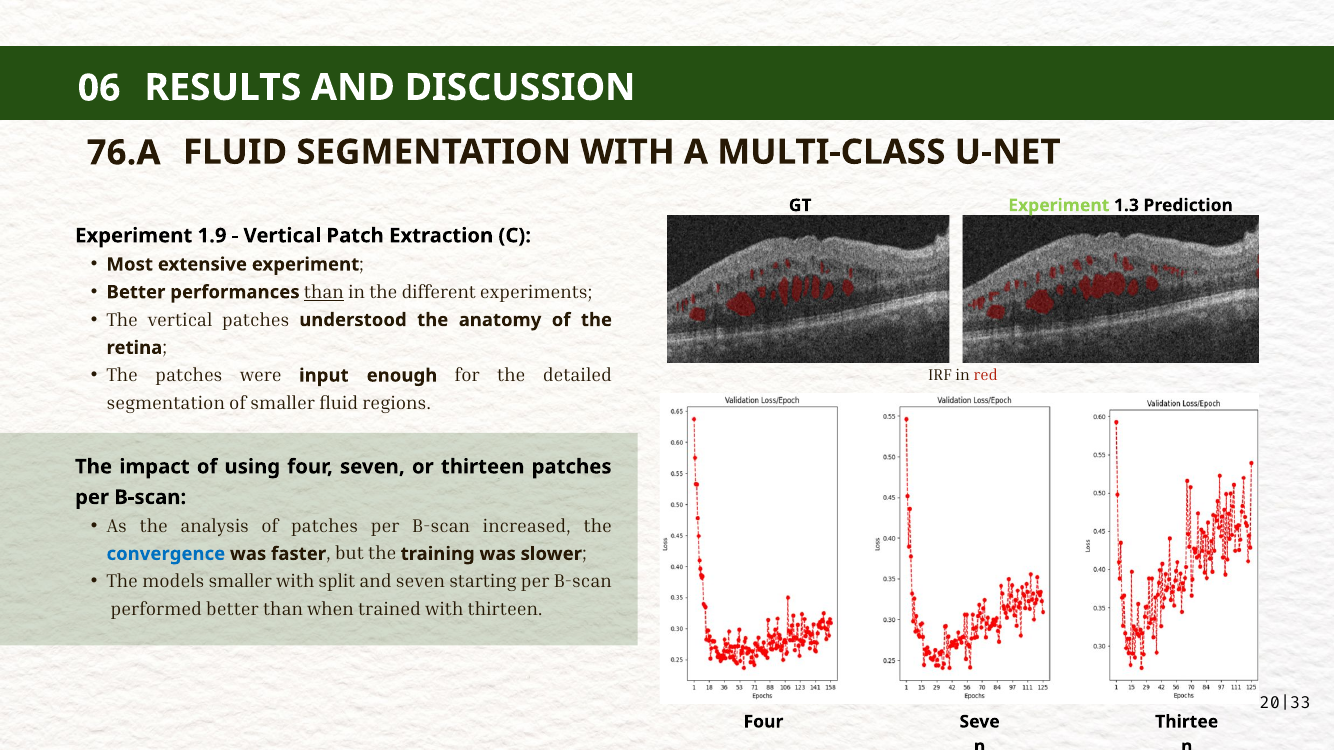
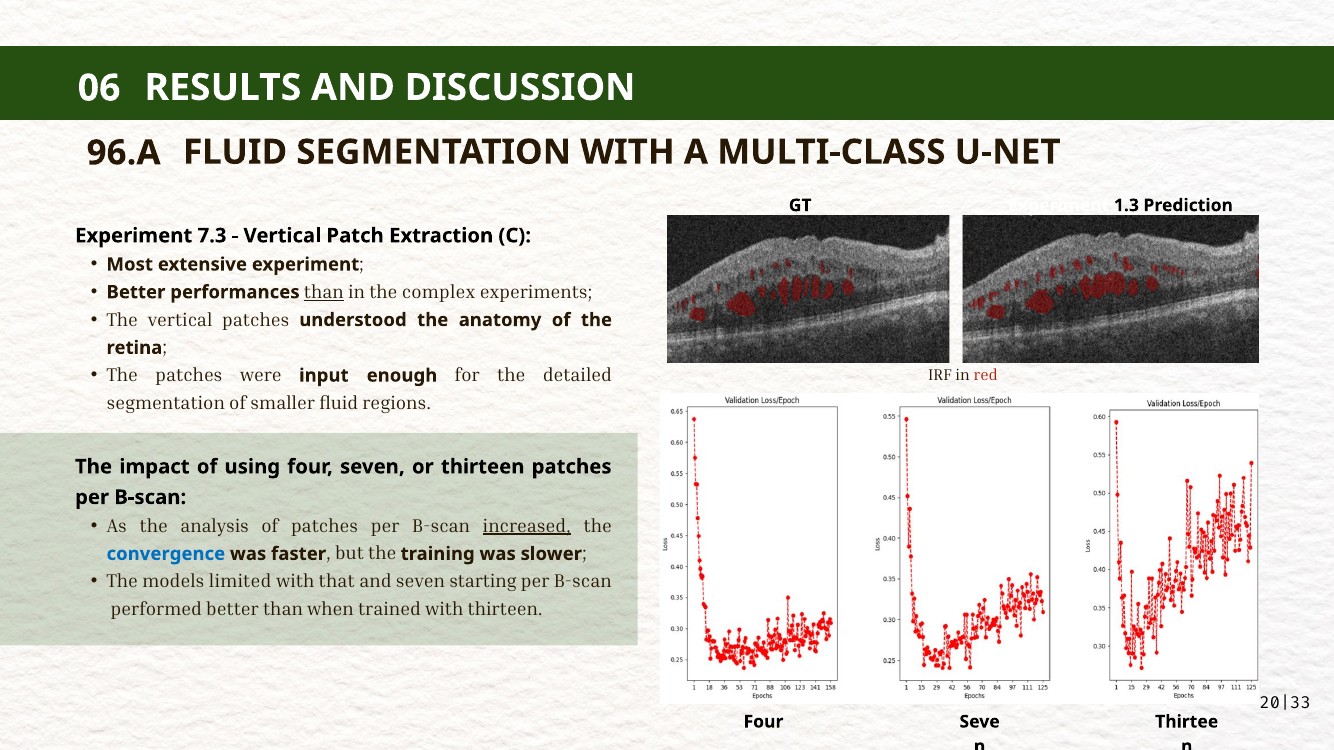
76.A: 76.A -> 96.A
Experiment at (1059, 205) colour: light green -> white
1.9: 1.9 -> 7.3
different: different -> complex
increased underline: none -> present
models smaller: smaller -> limited
split: split -> that
